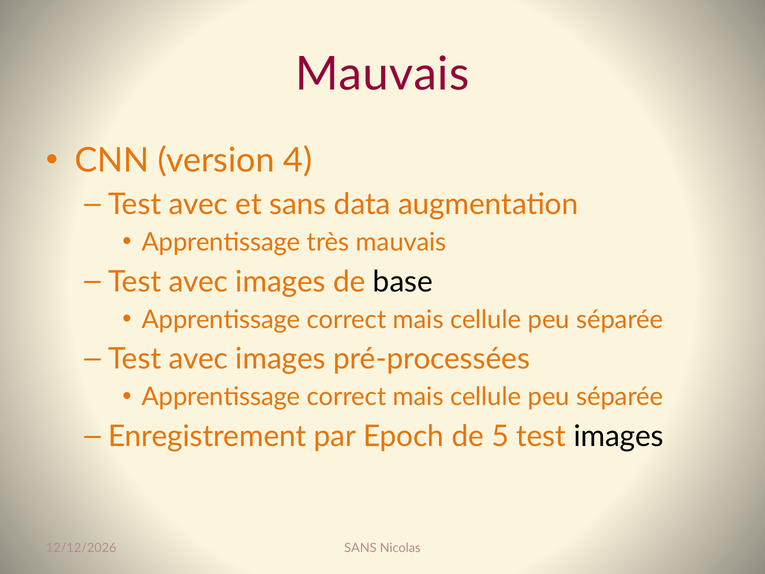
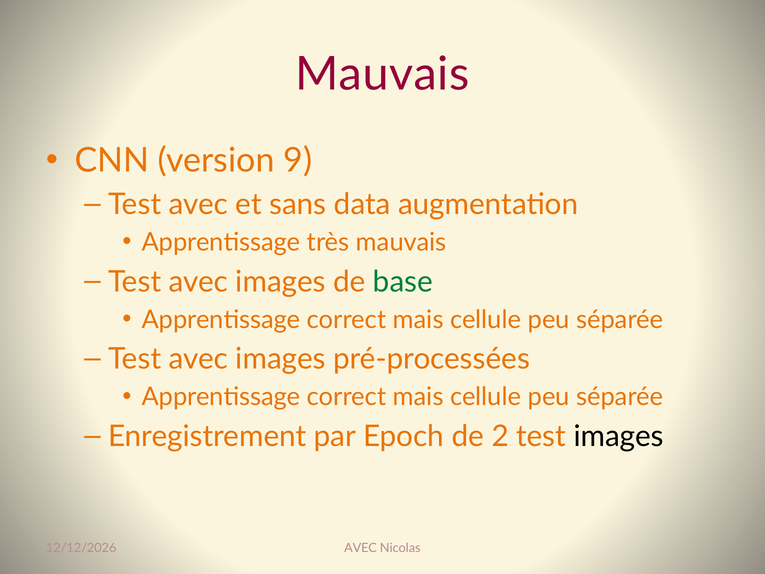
4: 4 -> 9
base colour: black -> green
5: 5 -> 2
SANS at (360, 548): SANS -> AVEC
